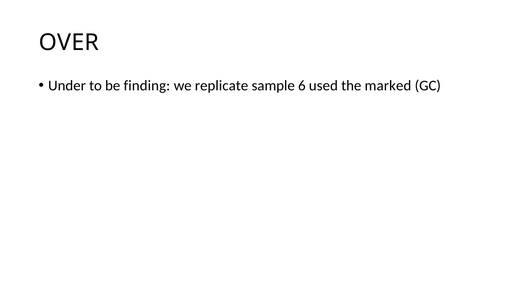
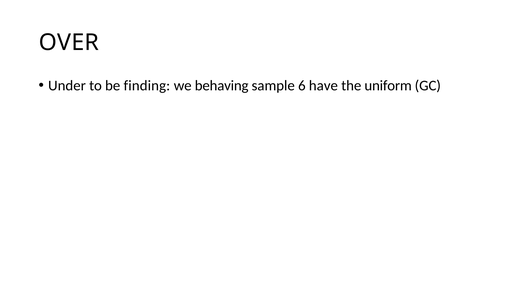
replicate: replicate -> behaving
used: used -> have
marked: marked -> uniform
